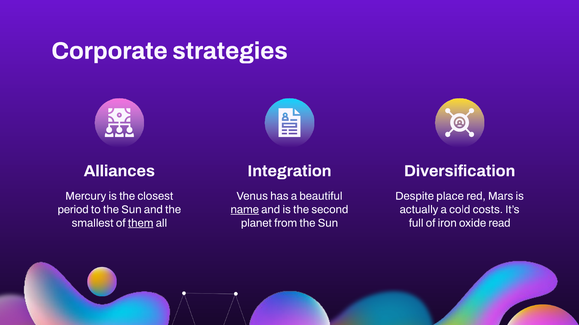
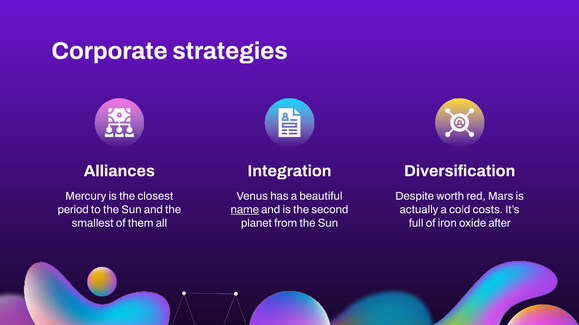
place: place -> worth
them underline: present -> none
read: read -> after
